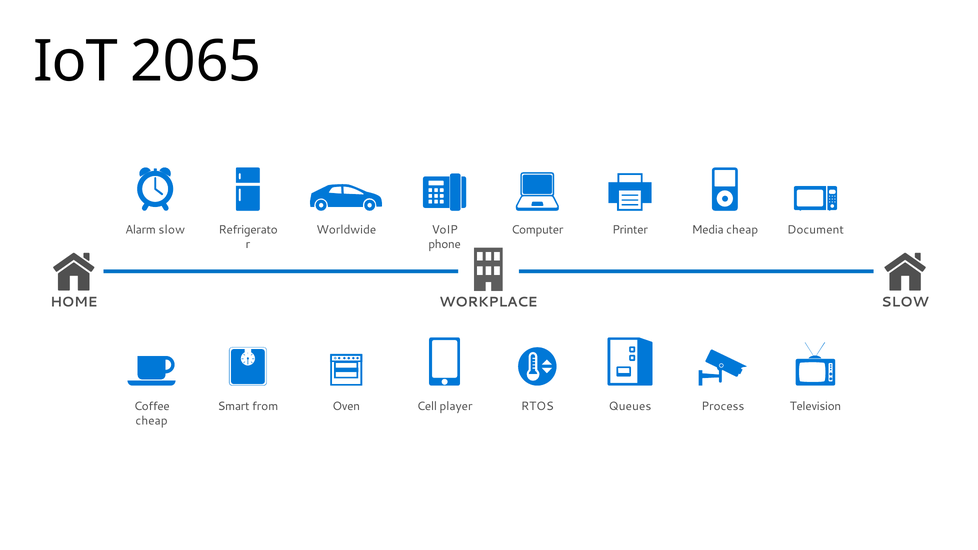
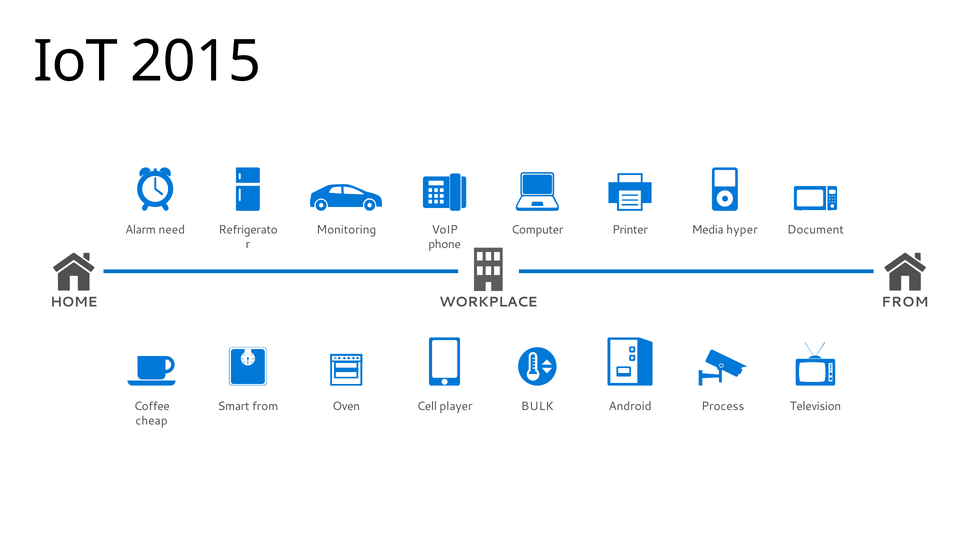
2065: 2065 -> 2015
Alarm slow: slow -> need
Worldwide: Worldwide -> Monitoring
Media cheap: cheap -> hyper
HOME SLOW: SLOW -> FROM
RTOS: RTOS -> BULK
Queues: Queues -> Android
